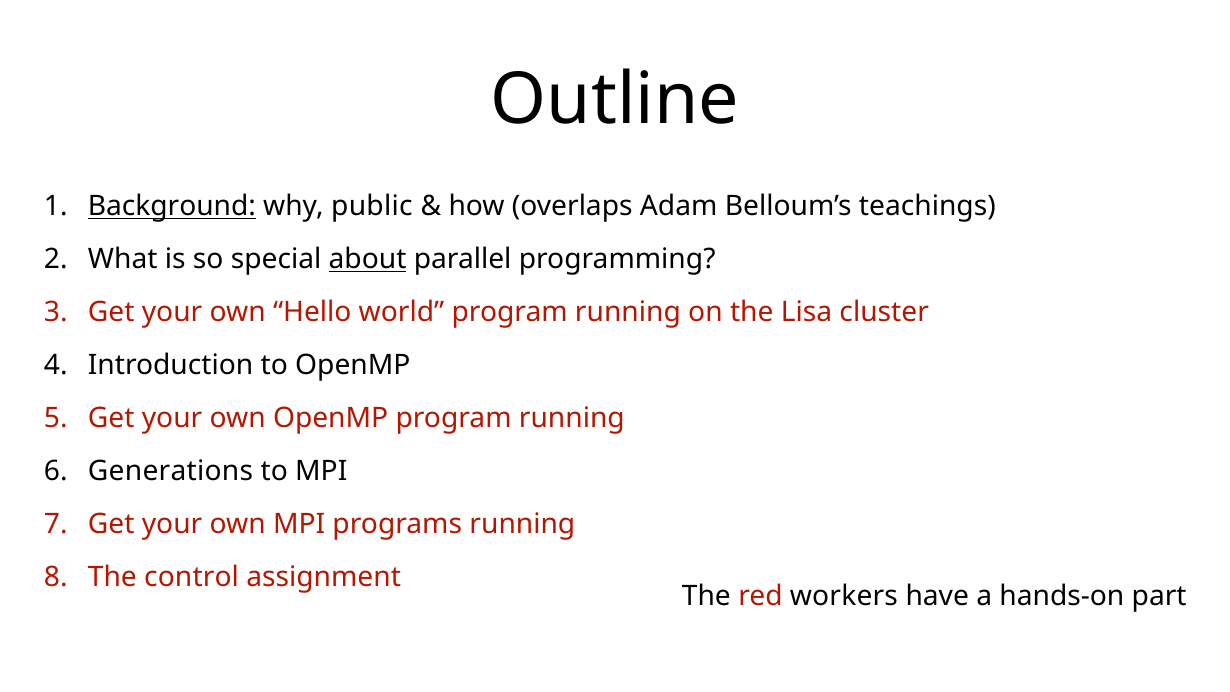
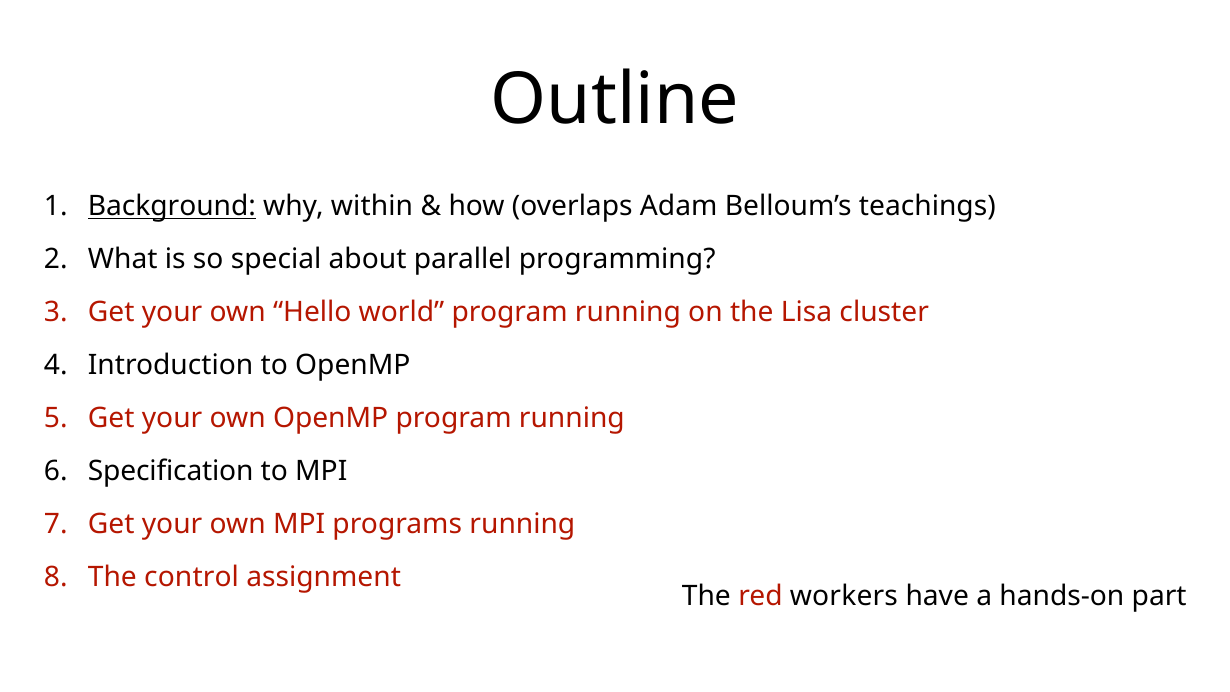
public: public -> within
about underline: present -> none
Generations: Generations -> Specification
